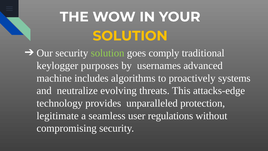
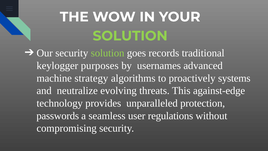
SOLUTION at (130, 36) colour: yellow -> light green
comply: comply -> records
includes: includes -> strategy
attacks-edge: attacks-edge -> against-edge
legitimate: legitimate -> passwords
